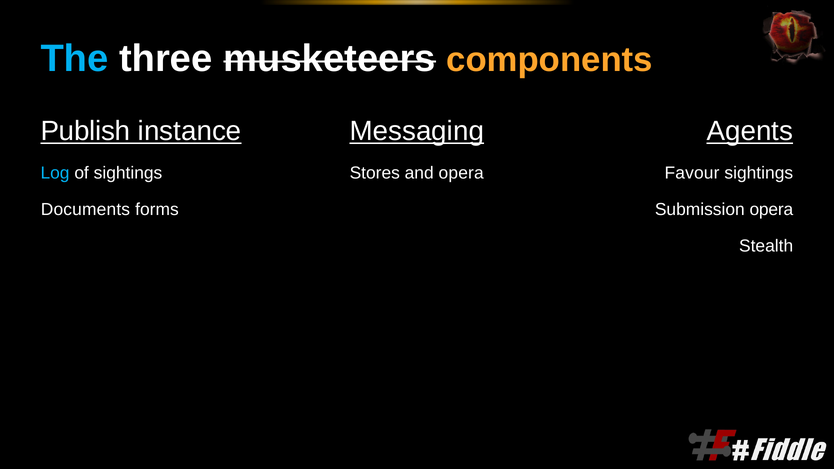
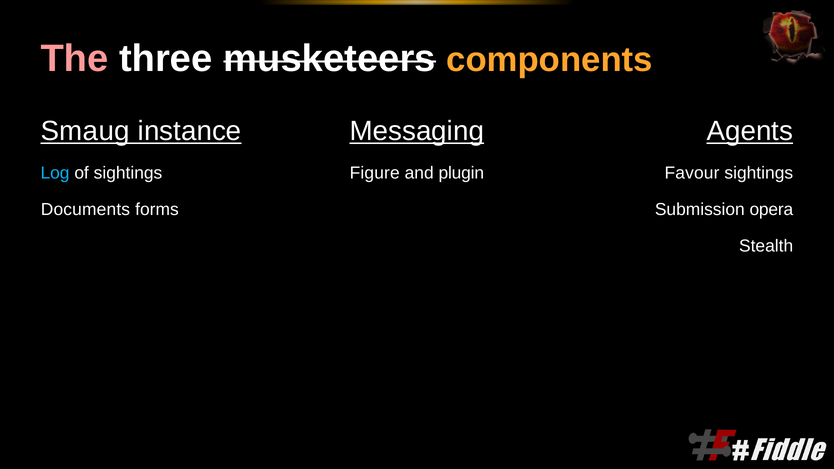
The colour: light blue -> pink
Publish: Publish -> Smaug
Stores: Stores -> Figure
and opera: opera -> plugin
